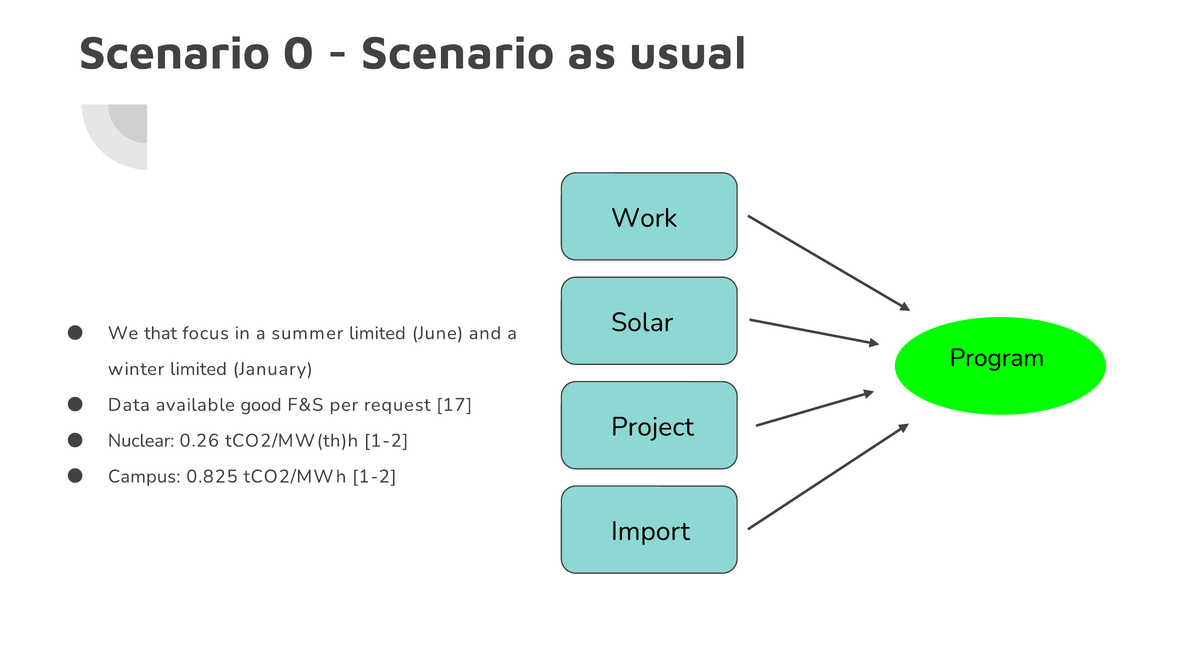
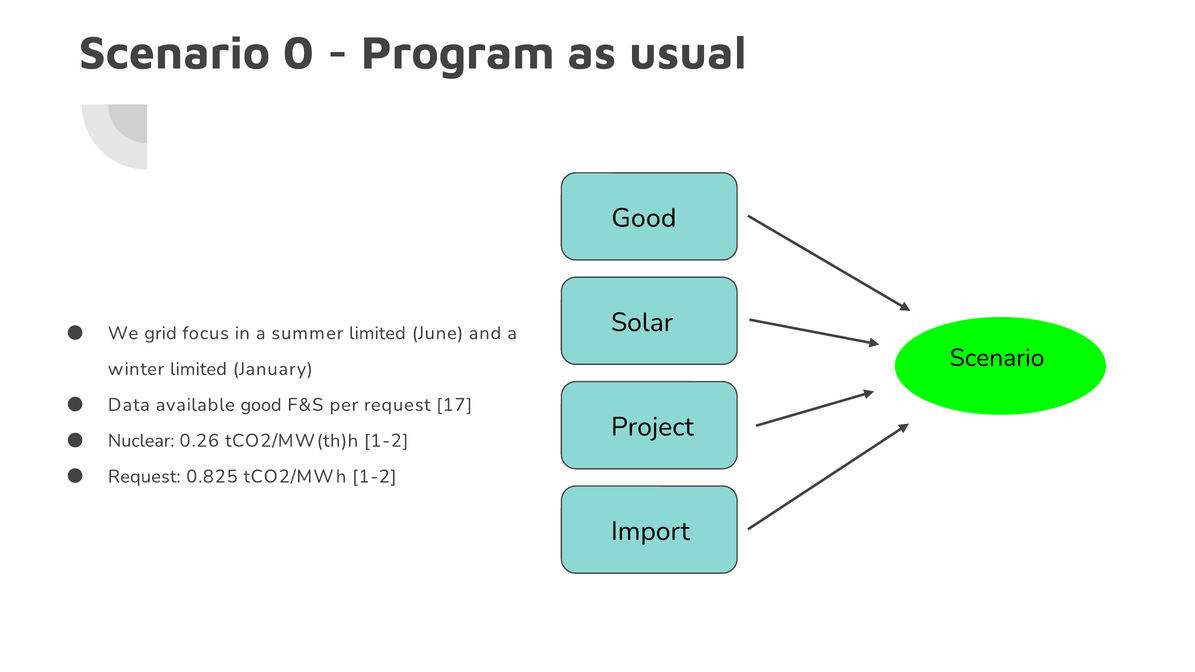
Scenario at (458, 53): Scenario -> Program
Work at (644, 218): Work -> Good
that: that -> grid
Program at (997, 358): Program -> Scenario
Campus at (144, 477): Campus -> Request
